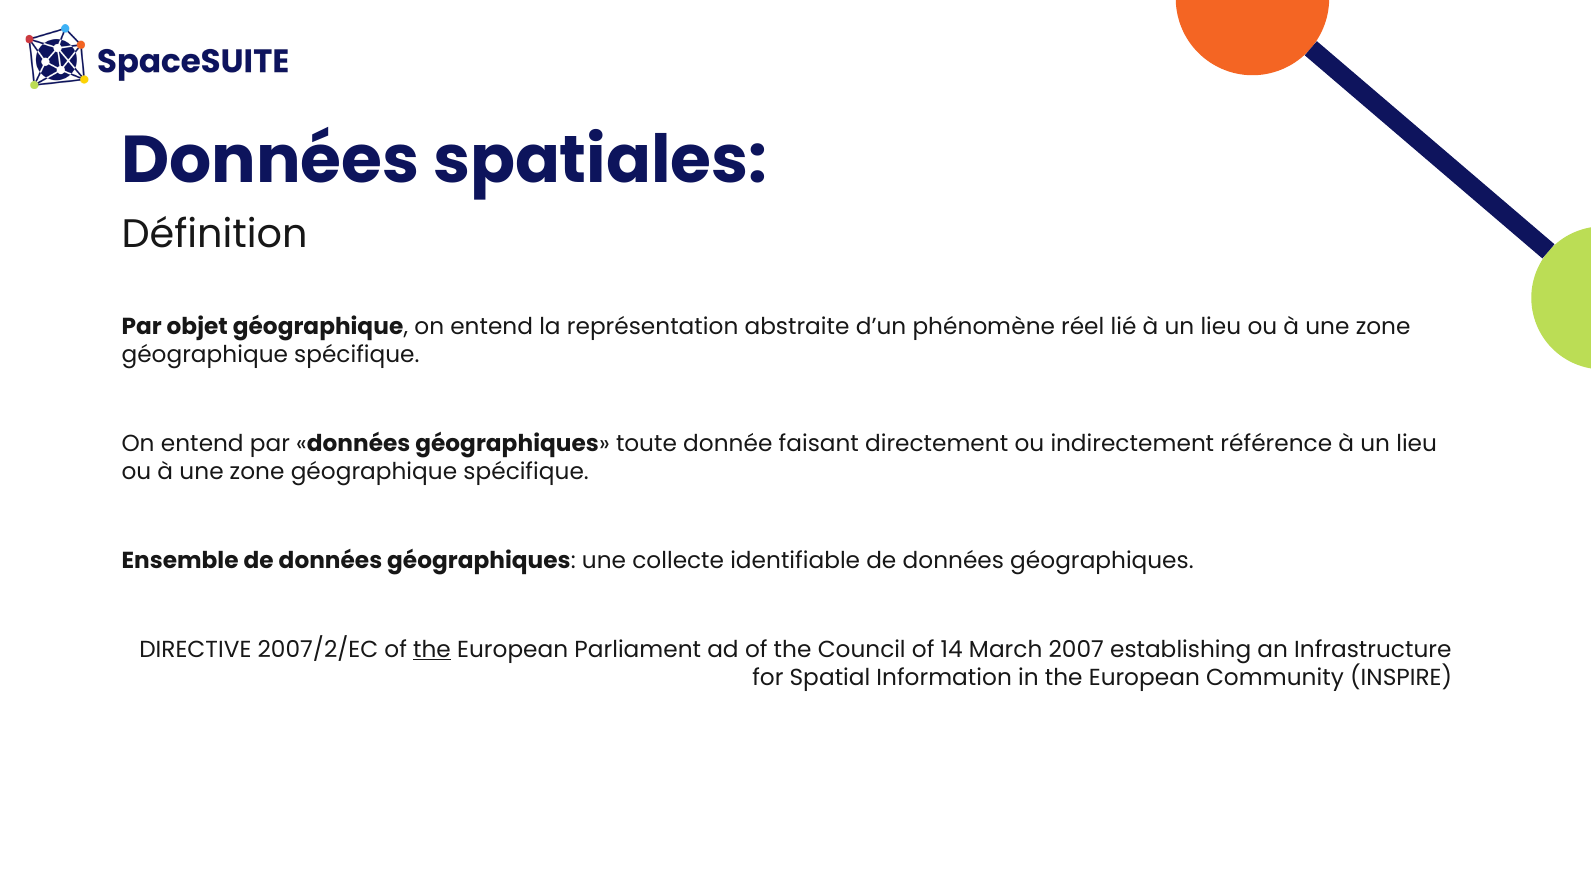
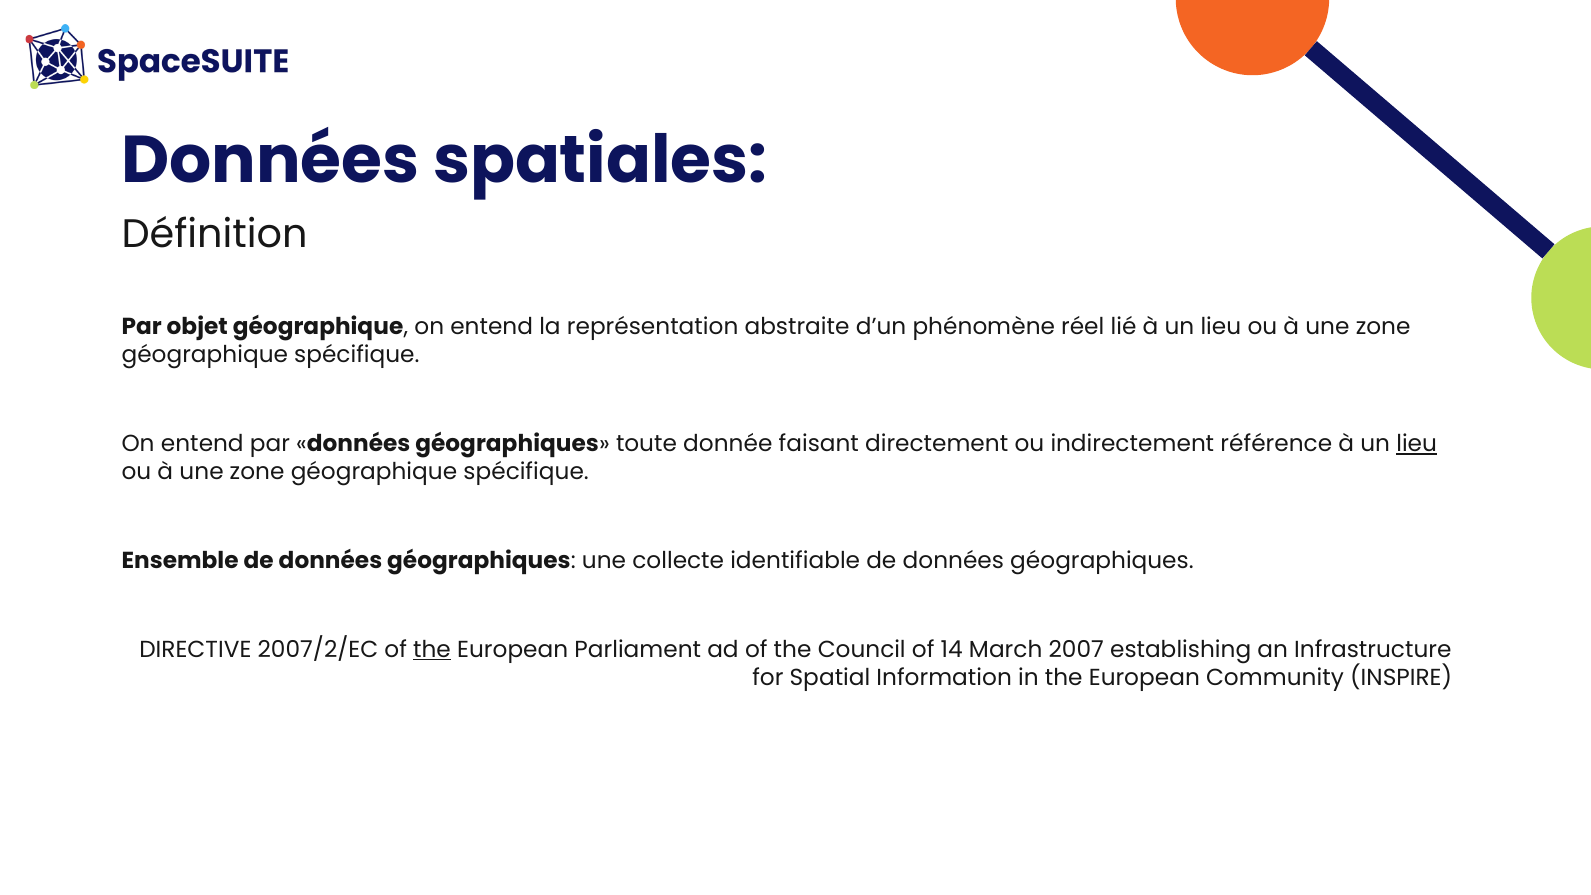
lieu at (1417, 444) underline: none -> present
